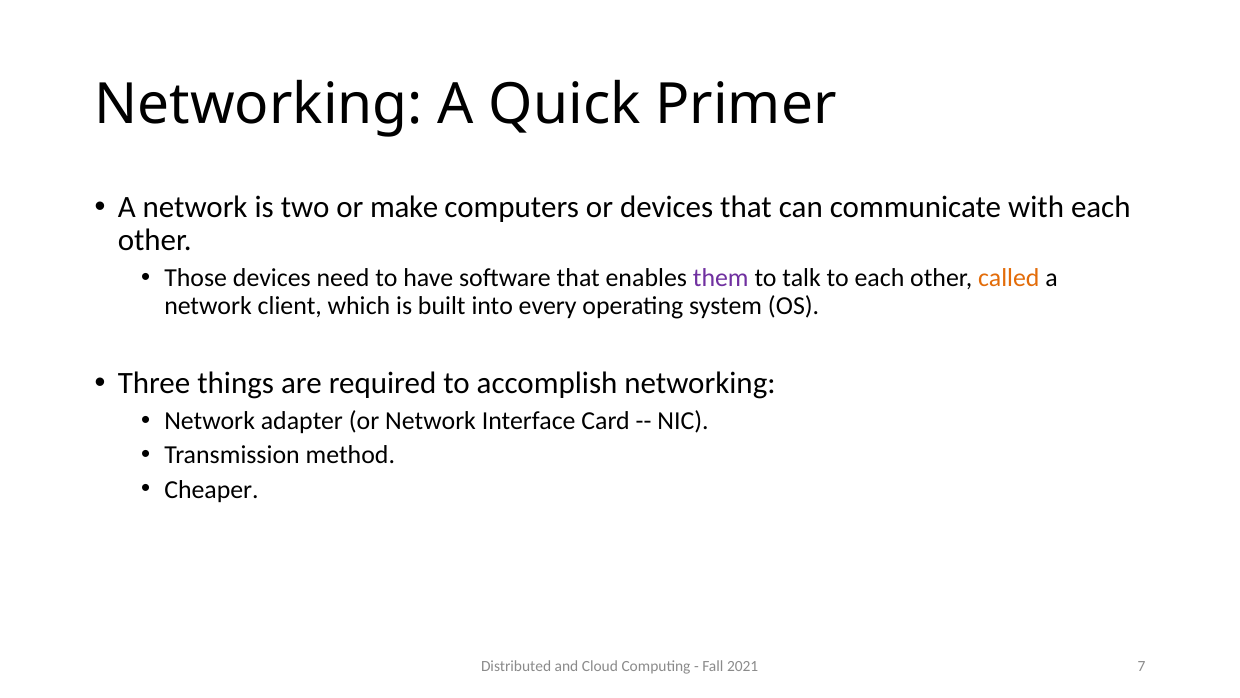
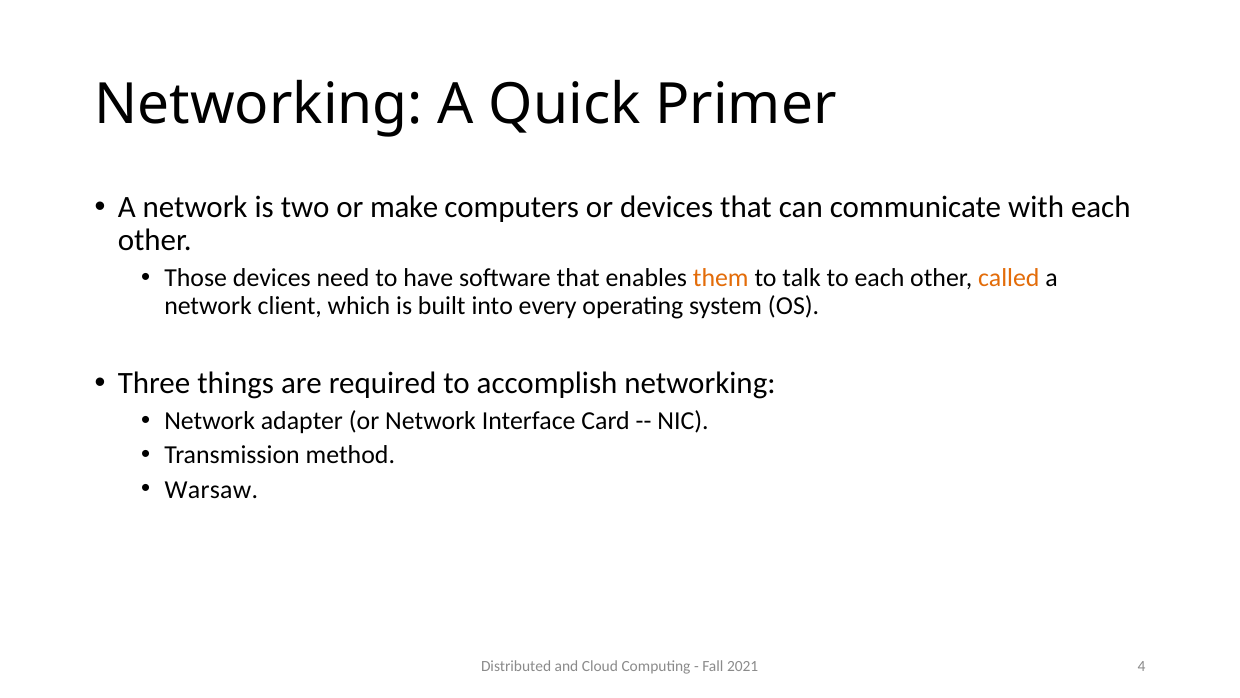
them colour: purple -> orange
Cheaper: Cheaper -> Warsaw
7: 7 -> 4
